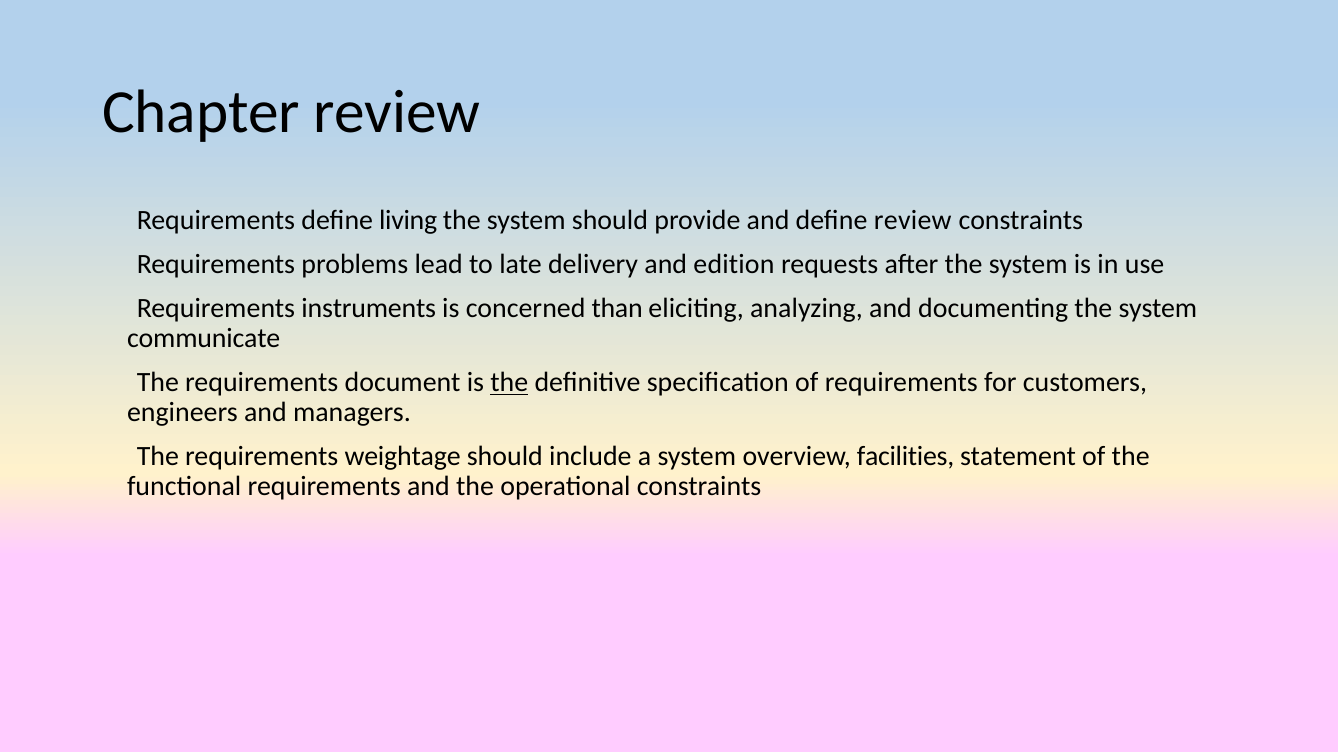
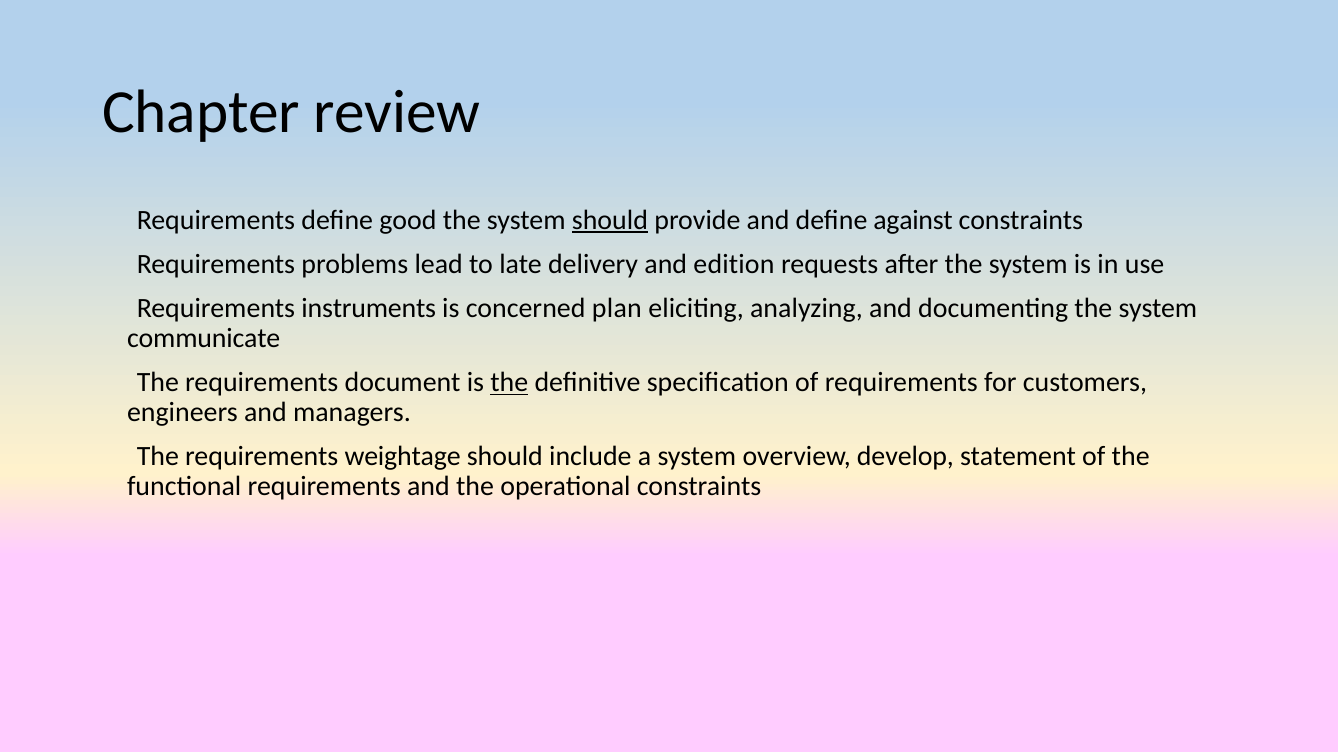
living: living -> good
should at (610, 220) underline: none -> present
define review: review -> against
than: than -> plan
facilities: facilities -> develop
